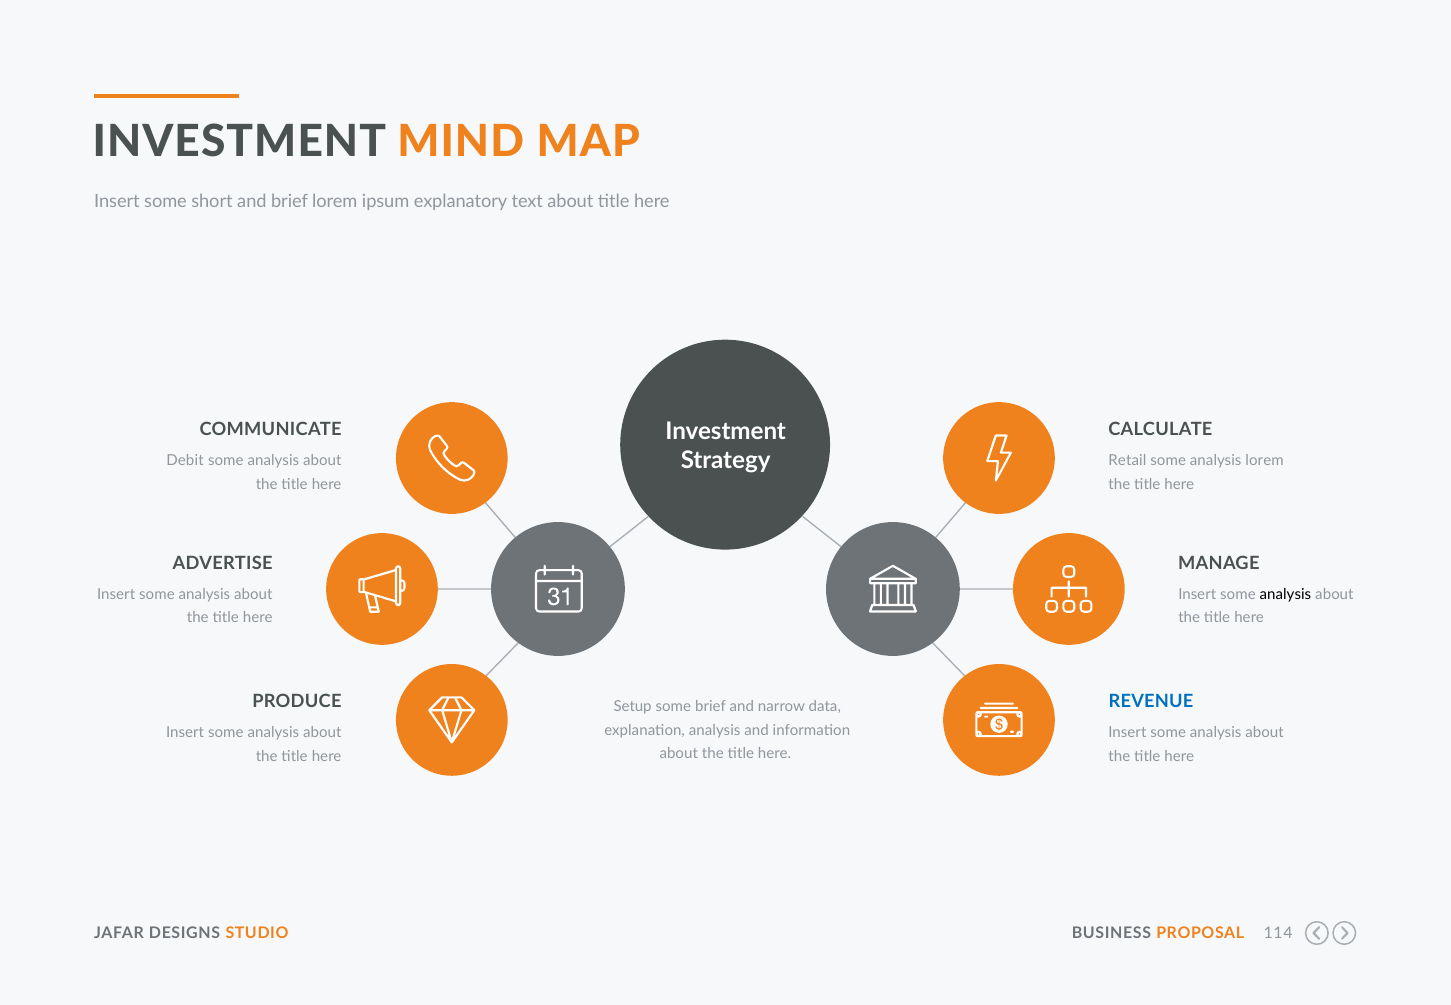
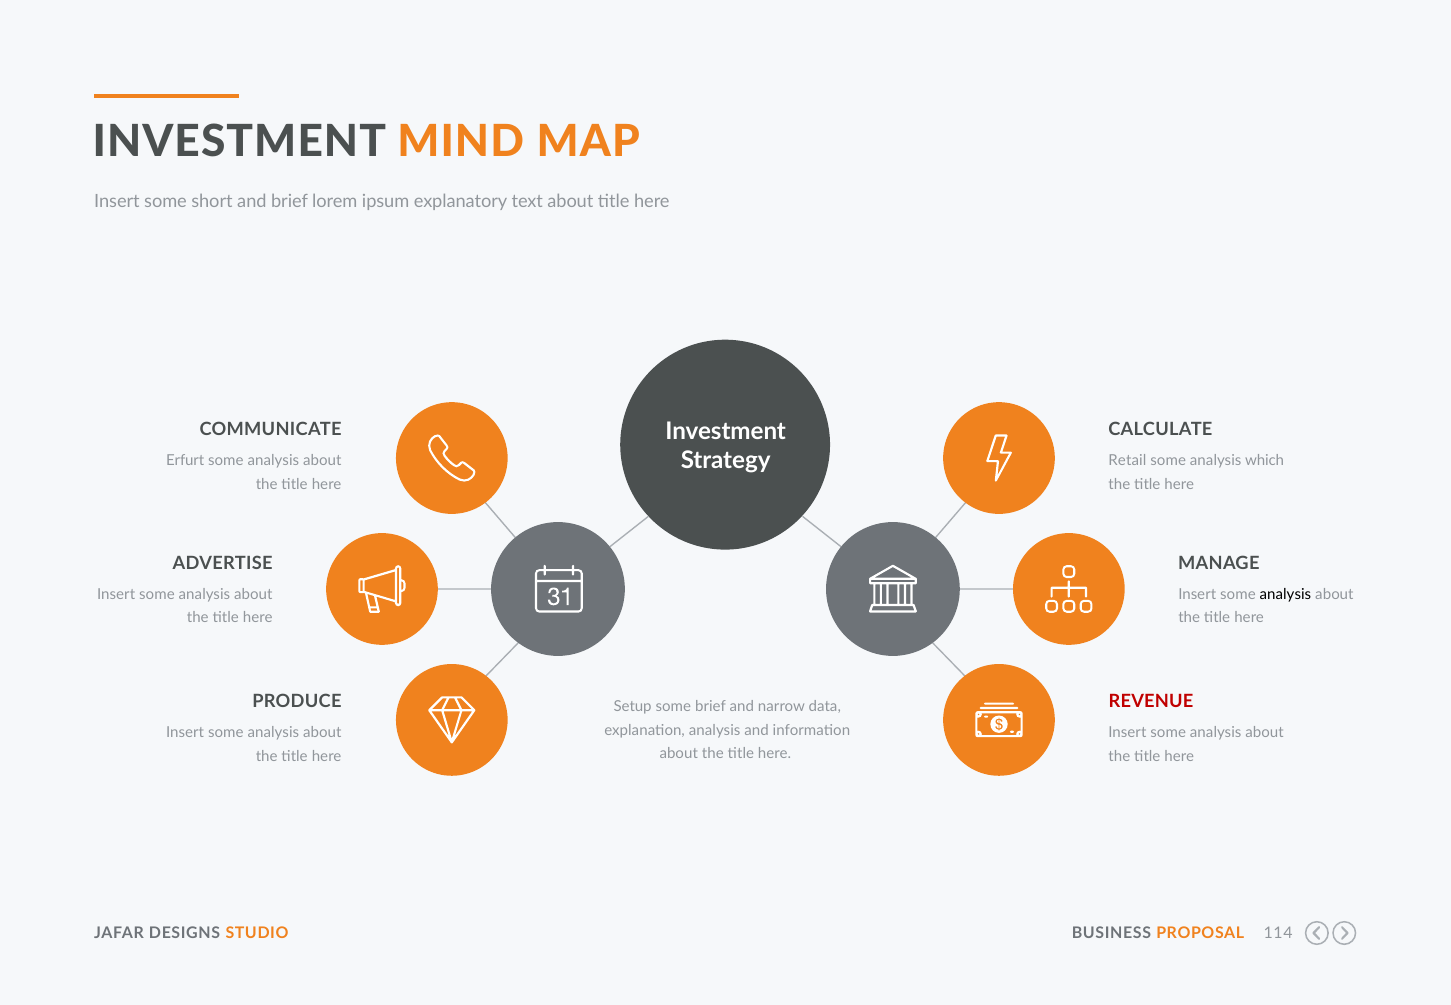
Debit: Debit -> Erfurt
analysis lorem: lorem -> which
REVENUE colour: blue -> red
